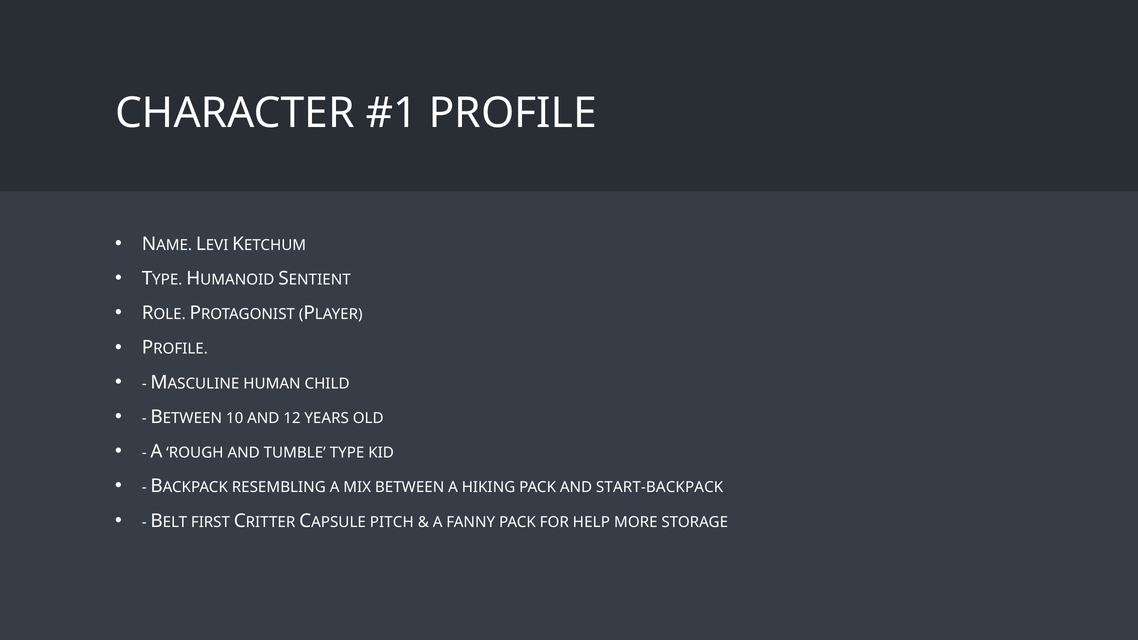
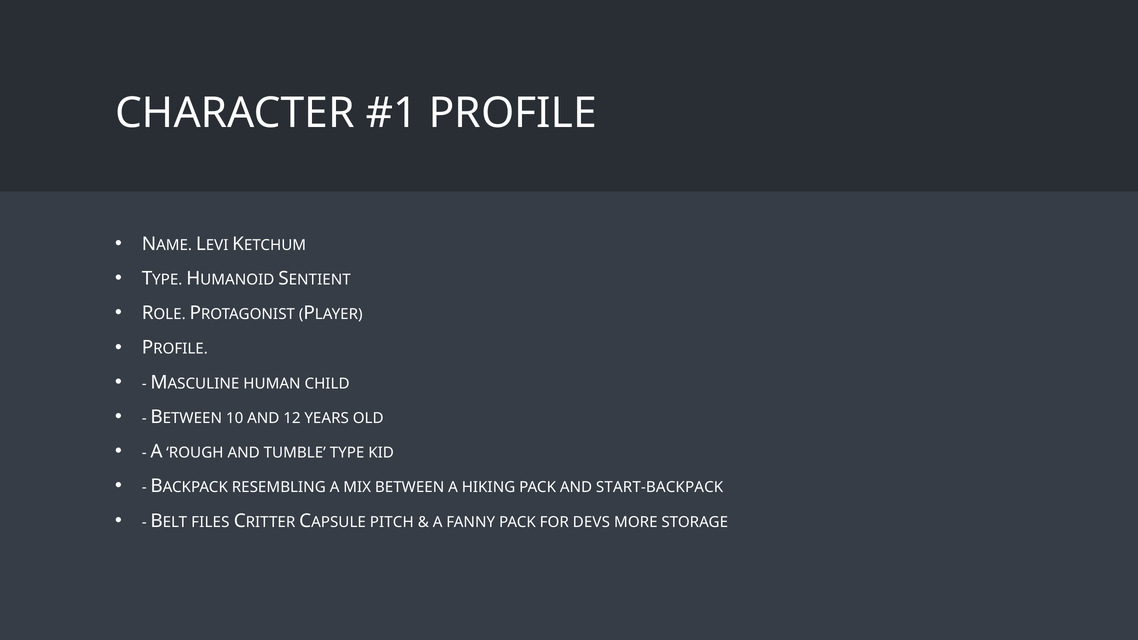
FIRST: FIRST -> FILES
HELP: HELP -> DEVS
